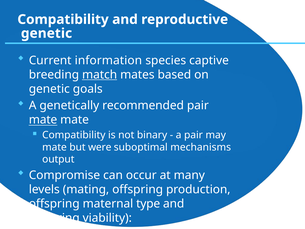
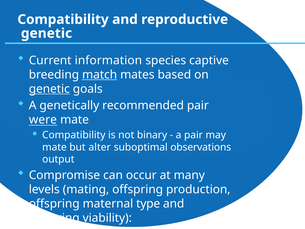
genetic at (49, 89) underline: none -> present
mate at (43, 120): mate -> were
were: were -> alter
mechanisms: mechanisms -> observations
